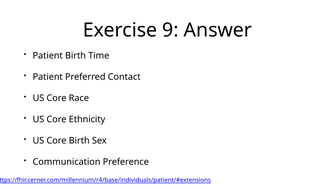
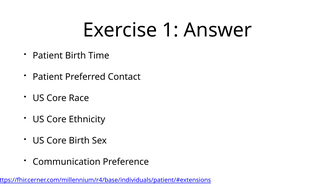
9: 9 -> 1
